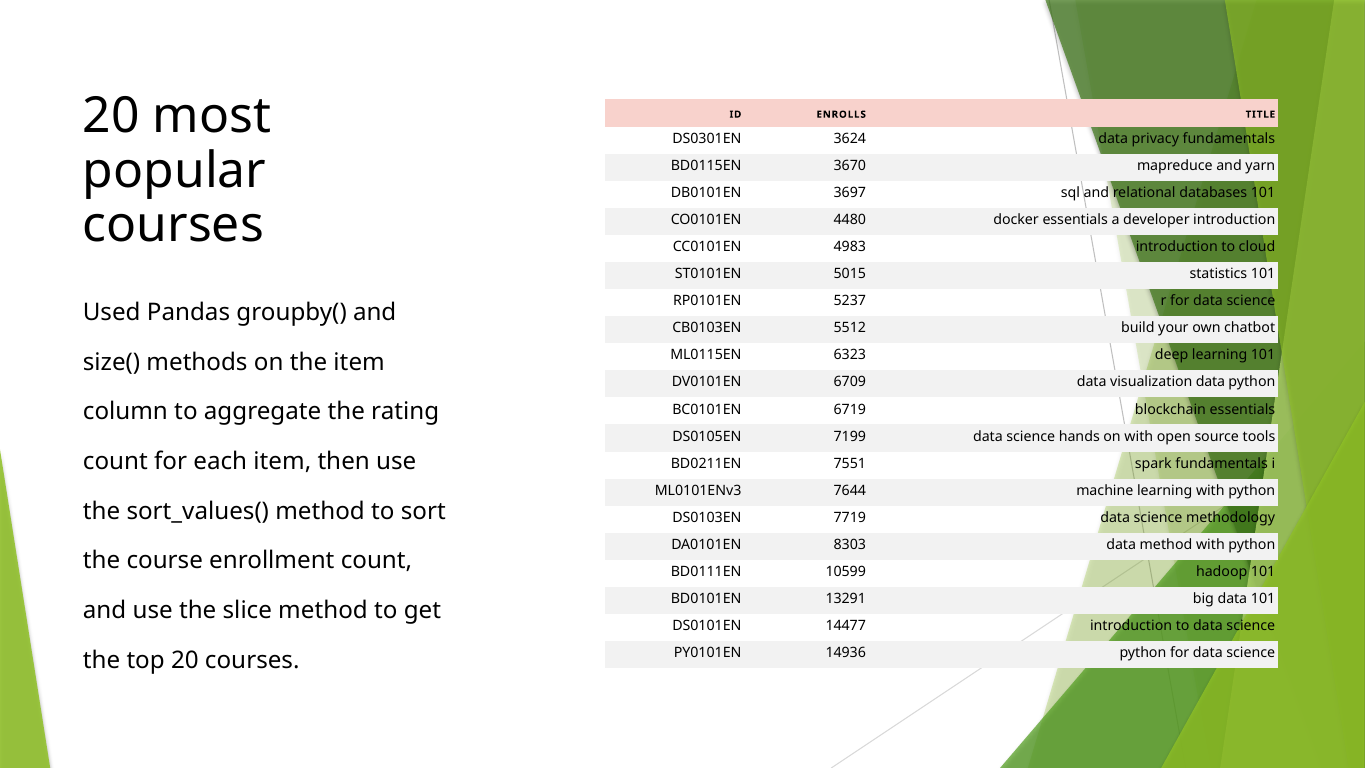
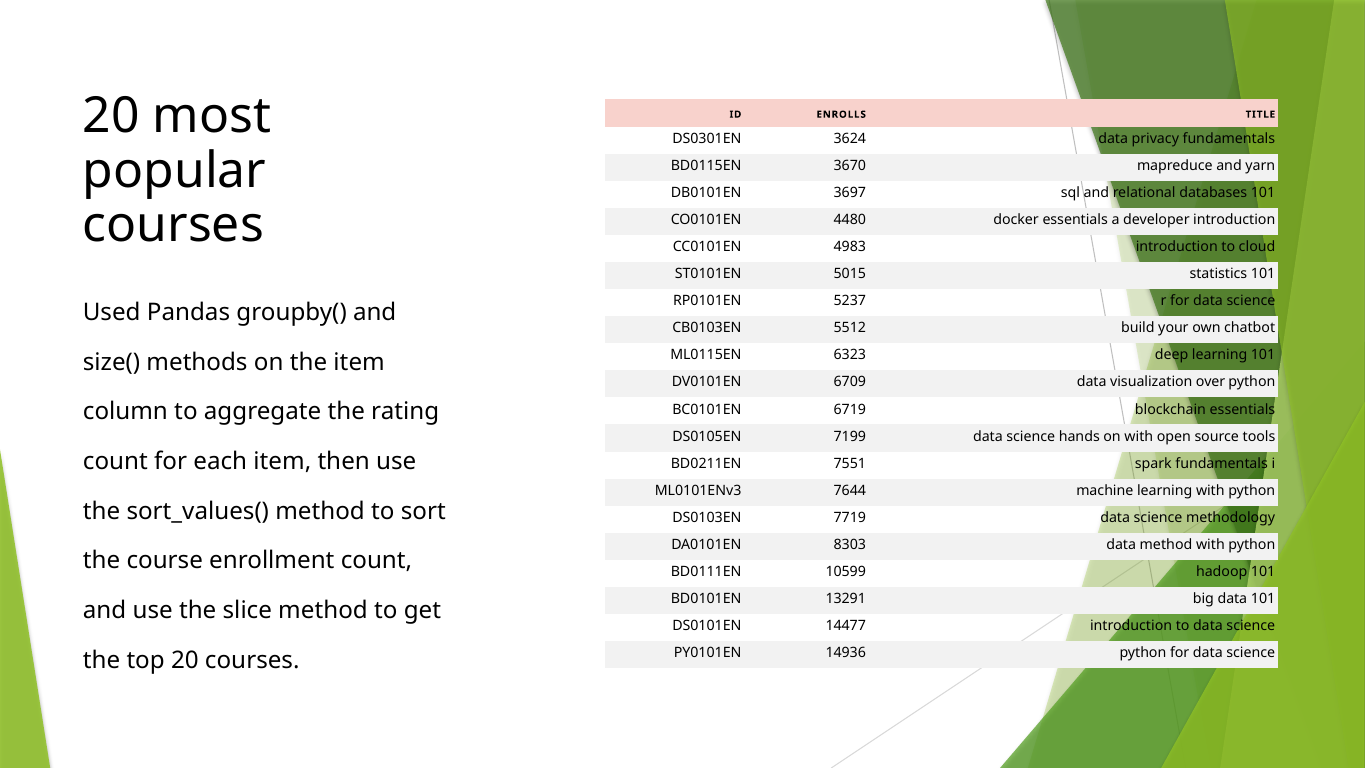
visualization data: data -> over
